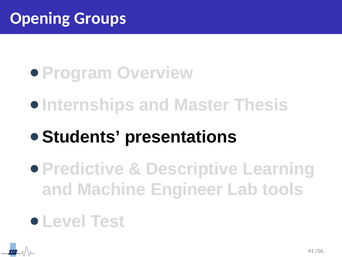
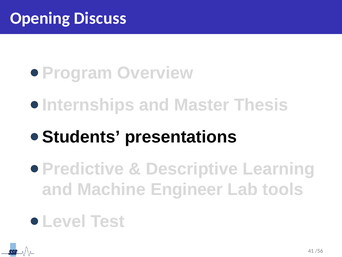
Groups: Groups -> Discuss
